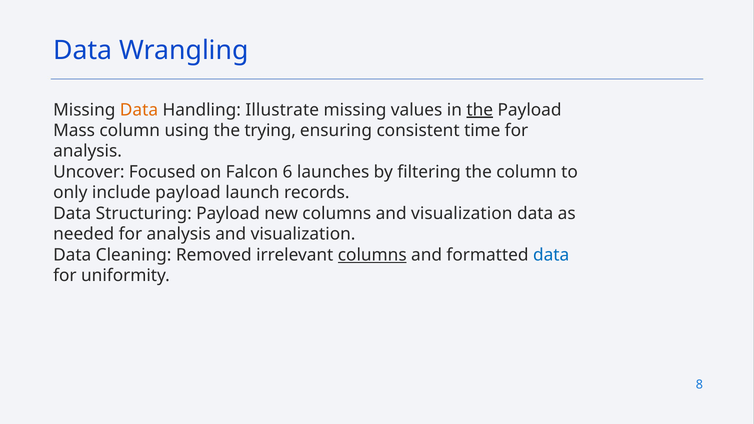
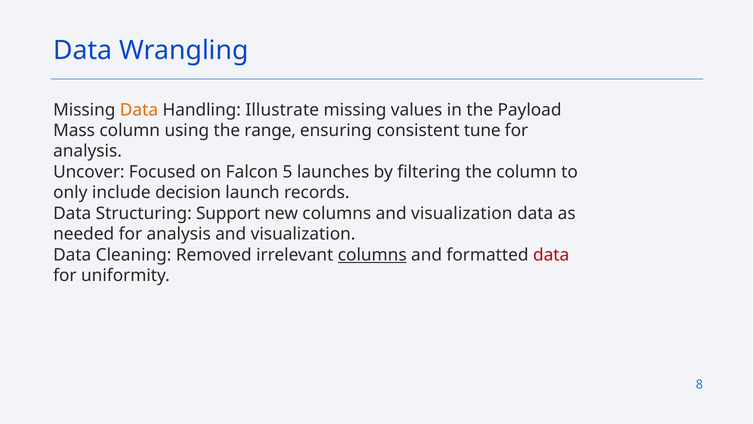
the at (480, 110) underline: present -> none
trying: trying -> range
time: time -> tune
6: 6 -> 5
include payload: payload -> decision
Structuring Payload: Payload -> Support
data at (551, 255) colour: blue -> red
